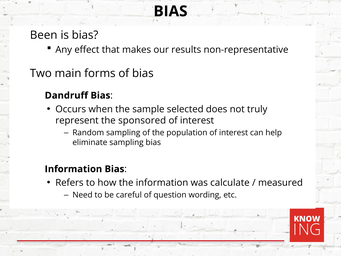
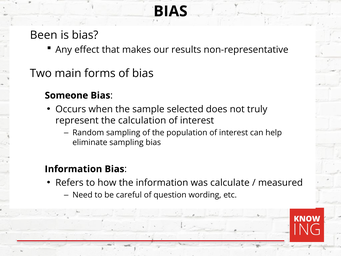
Dandruff: Dandruff -> Someone
sponsored: sponsored -> calculation
